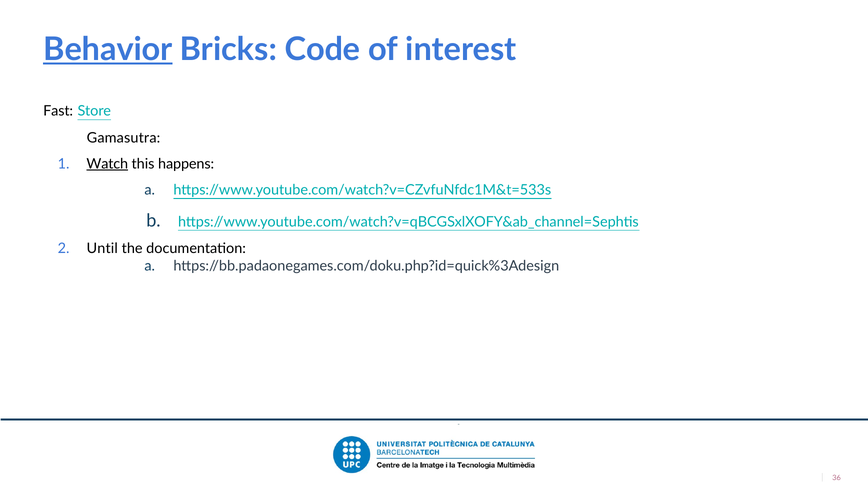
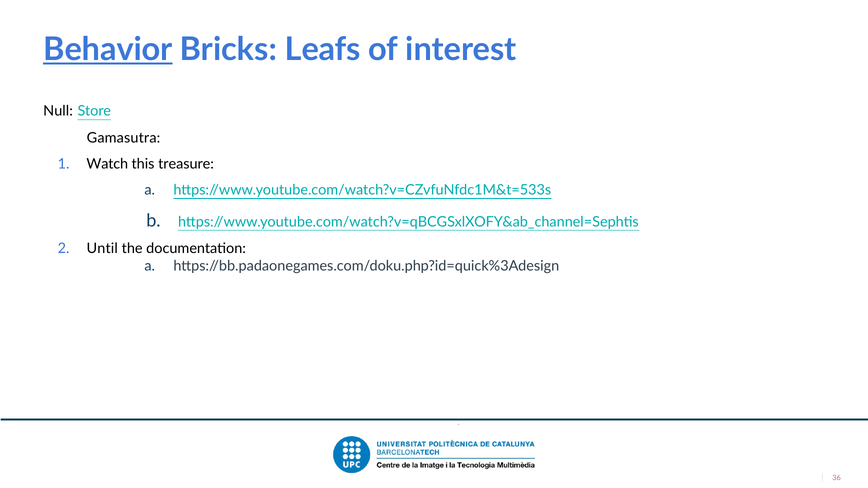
Code: Code -> Leafs
Fast: Fast -> Null
Watch underline: present -> none
happens: happens -> treasure
